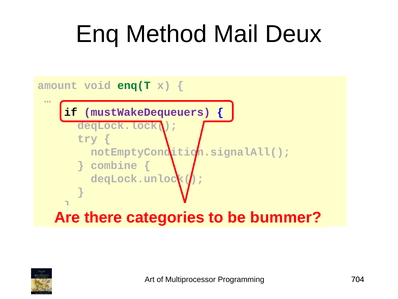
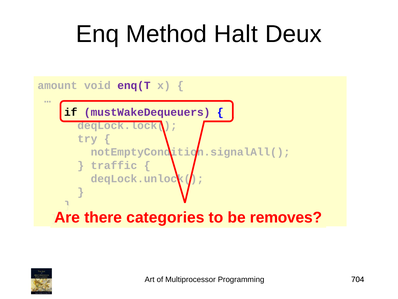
Mail: Mail -> Halt
enq(T colour: green -> purple
combine: combine -> traffic
bummer: bummer -> removes
